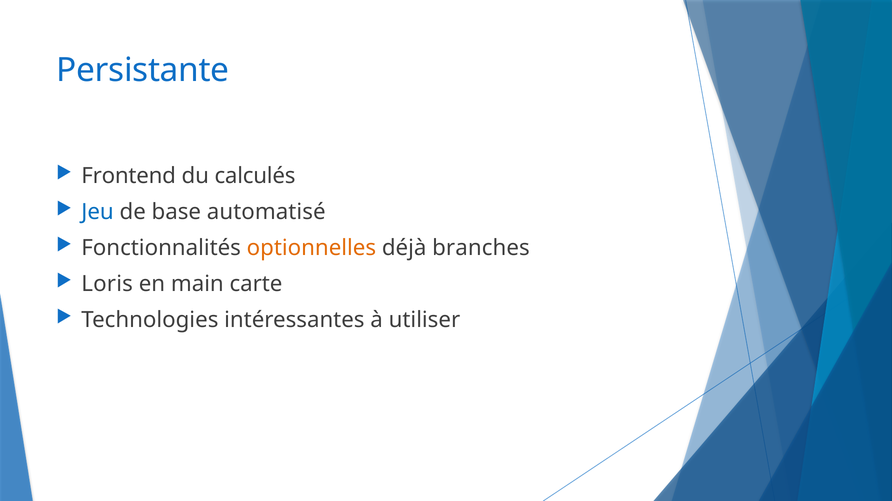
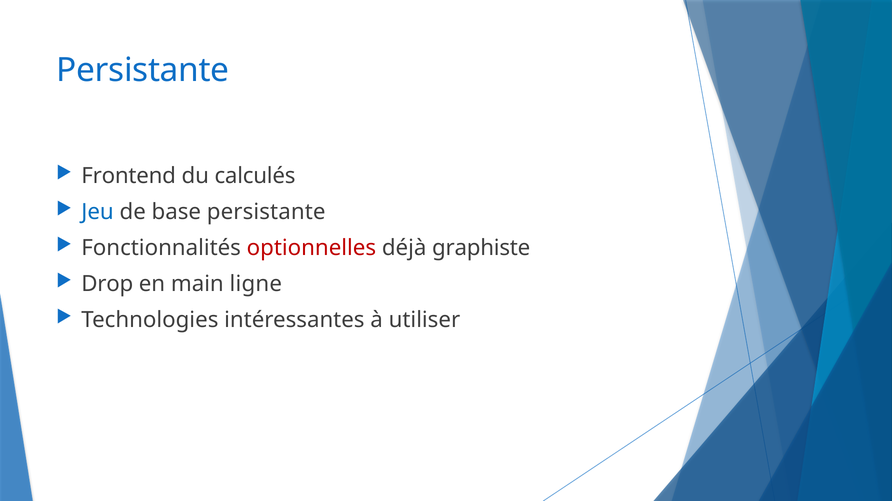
base automatisé: automatisé -> persistante
optionnelles colour: orange -> red
branches: branches -> graphiste
Loris: Loris -> Drop
carte: carte -> ligne
